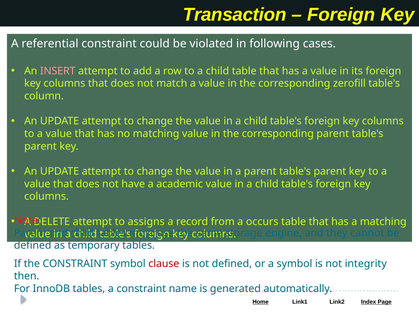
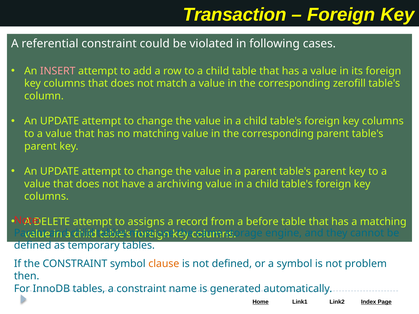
academic: academic -> archiving
occurs: occurs -> before
clause colour: red -> orange
integrity: integrity -> problem
